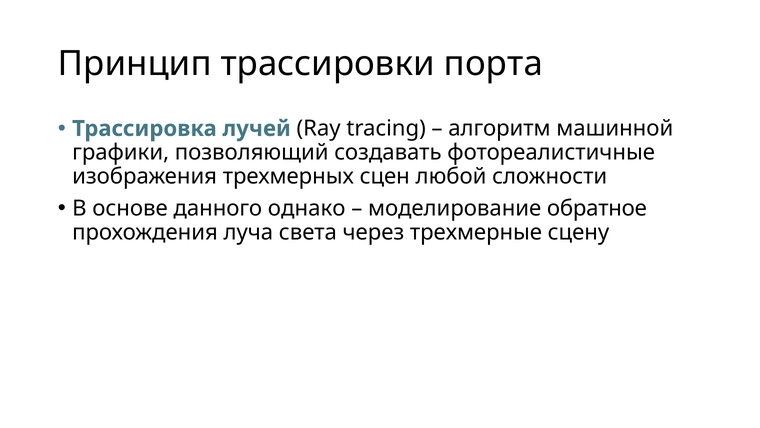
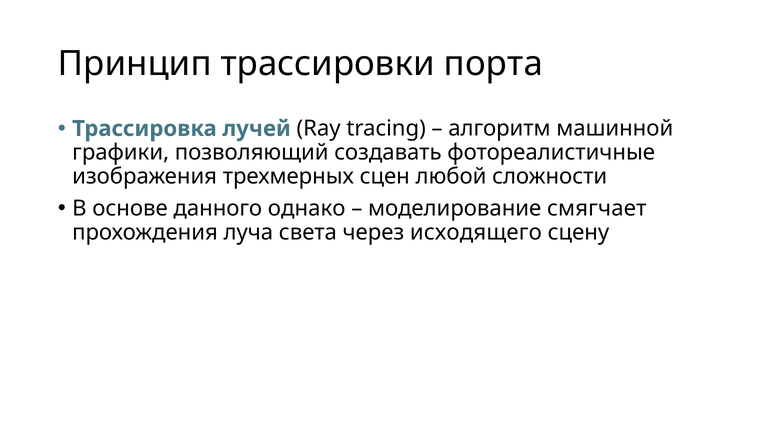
обратное: обратное -> смягчает
трехмерные: трехмерные -> исходящего
